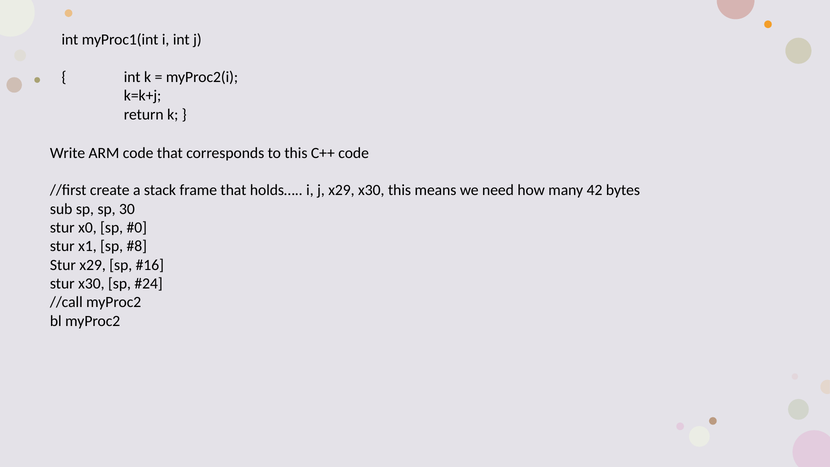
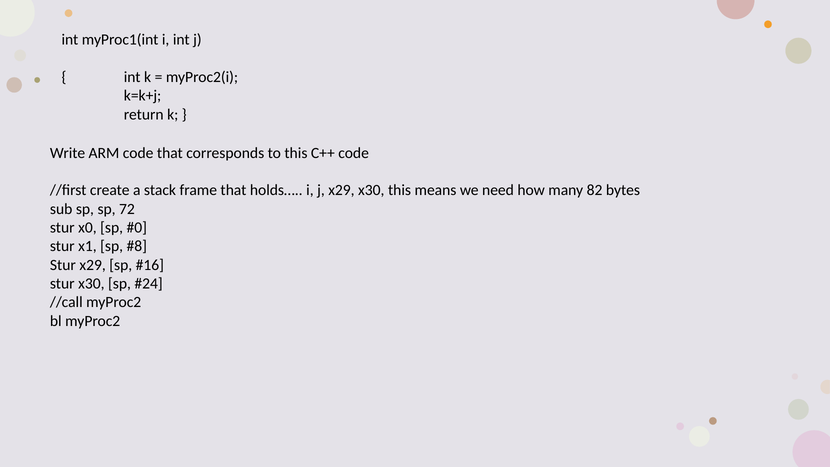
42: 42 -> 82
30: 30 -> 72
